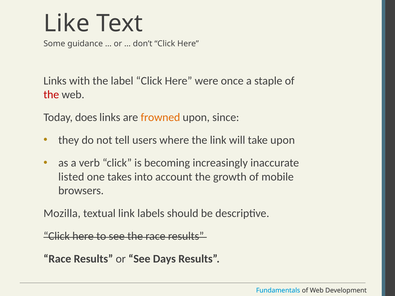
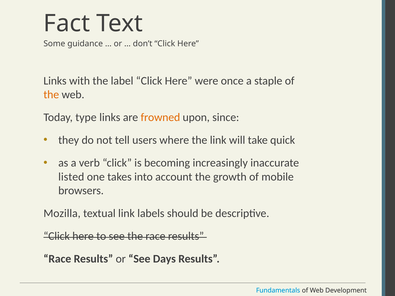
Like: Like -> Fact
the at (51, 95) colour: red -> orange
does: does -> type
take upon: upon -> quick
